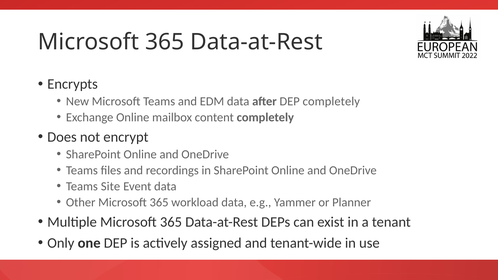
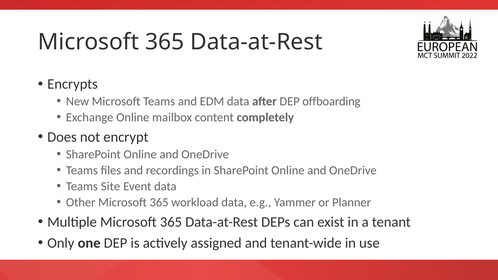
DEP completely: completely -> offboarding
